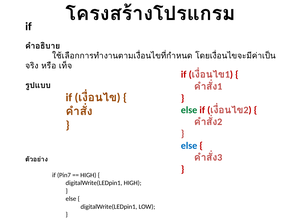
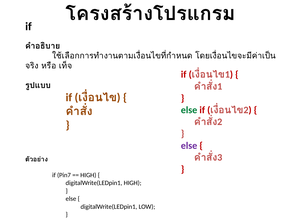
else at (189, 146) colour: blue -> purple
